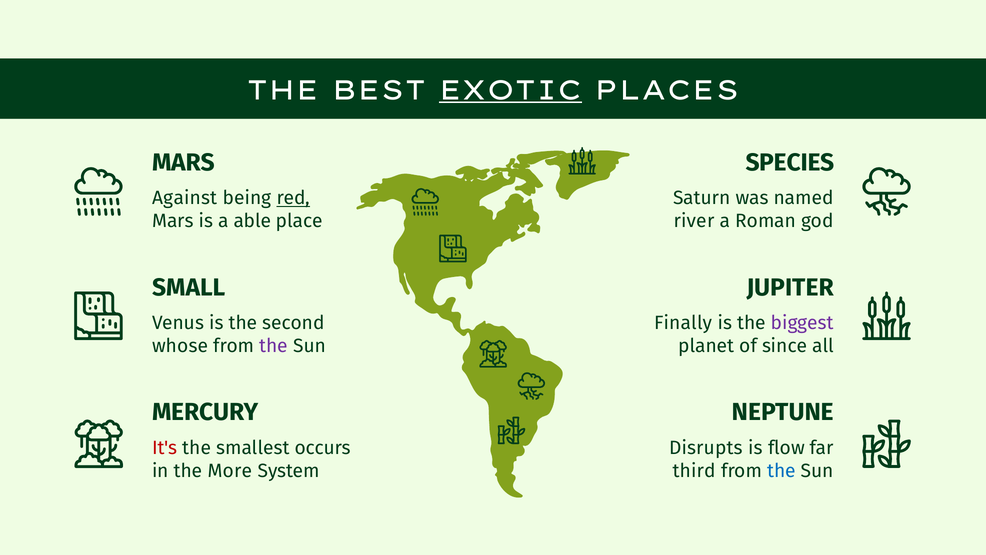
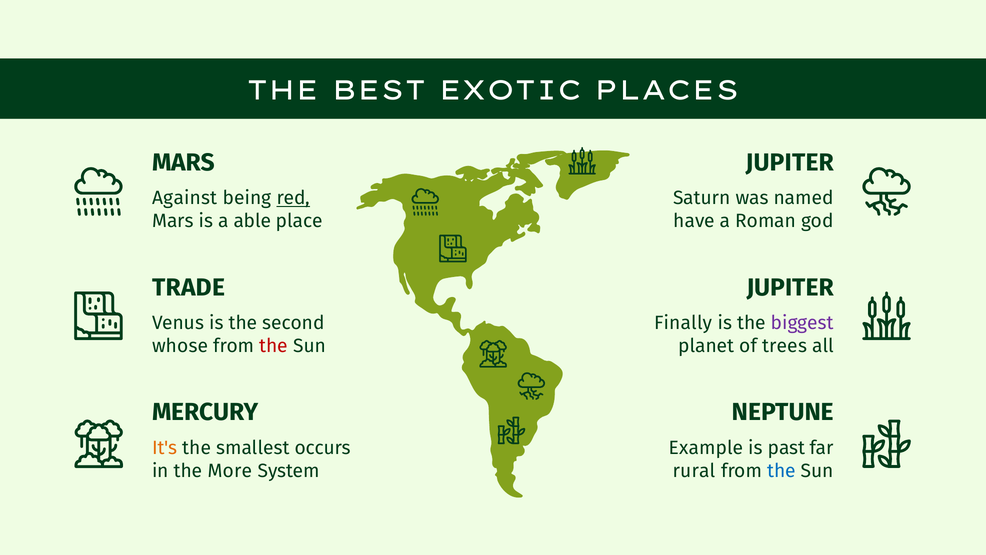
EXOTIC underline: present -> none
SPECIES at (790, 163): SPECIES -> JUPITER
river: river -> have
SMALL: SMALL -> TRADE
the at (274, 346) colour: purple -> red
since: since -> trees
It's colour: red -> orange
Disrupts: Disrupts -> Example
flow: flow -> past
third: third -> rural
